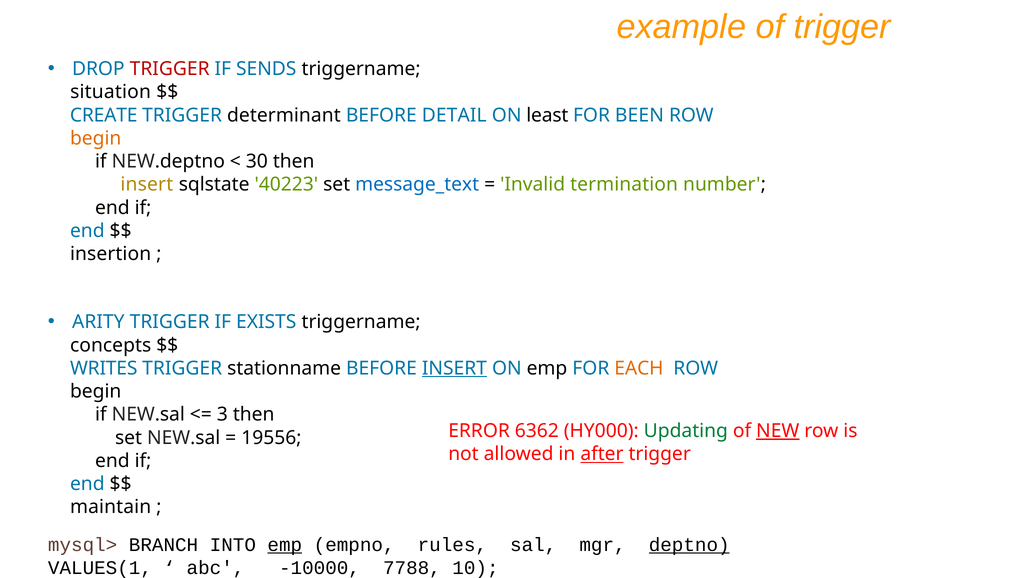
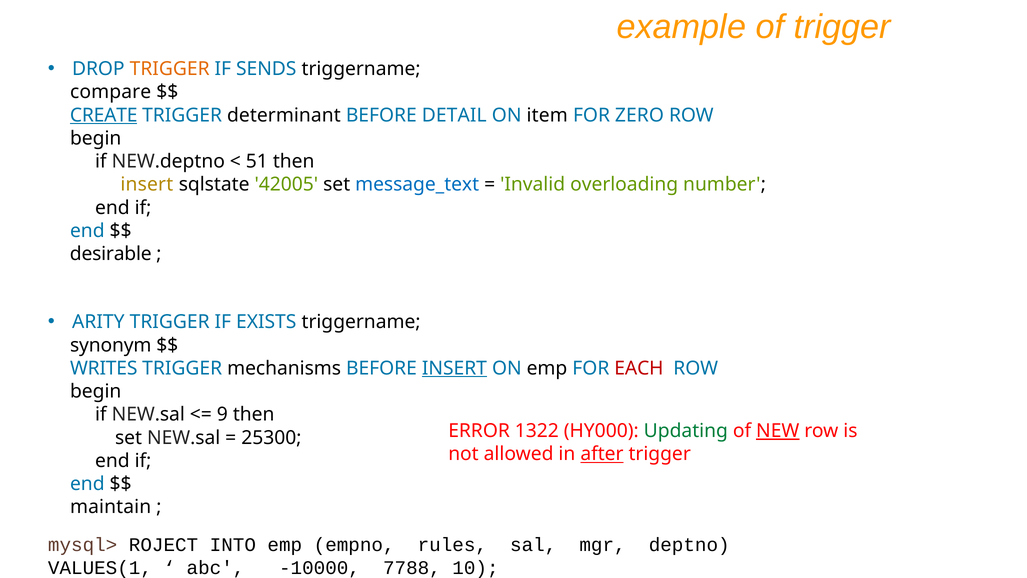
TRIGGER at (170, 69) colour: red -> orange
situation: situation -> compare
CREATE underline: none -> present
least: least -> item
BEEN: BEEN -> ZERO
begin at (96, 138) colour: orange -> black
30: 30 -> 51
40223: 40223 -> 42005
termination: termination -> overloading
insertion: insertion -> desirable
concepts: concepts -> synonym
stationname: stationname -> mechanisms
EACH colour: orange -> red
3: 3 -> 9
6362: 6362 -> 1322
19556: 19556 -> 25300
BRANCH: BRANCH -> ROJECT
emp at (285, 544) underline: present -> none
deptno underline: present -> none
